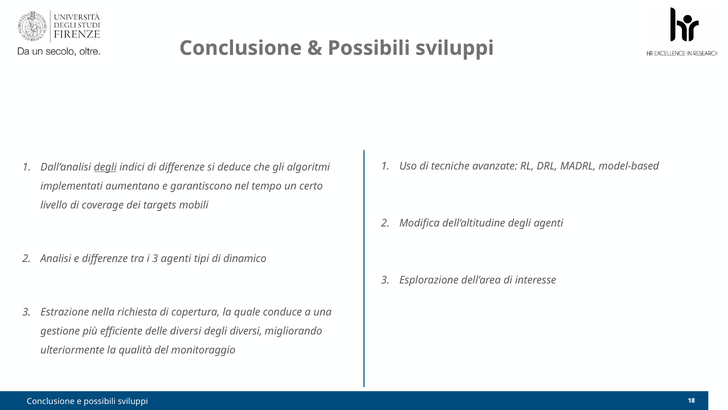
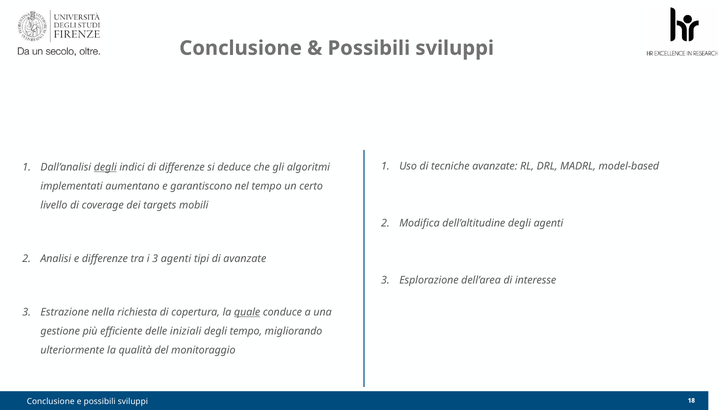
di dinamico: dinamico -> avanzate
quale underline: none -> present
delle diversi: diversi -> iniziali
degli diversi: diversi -> tempo
